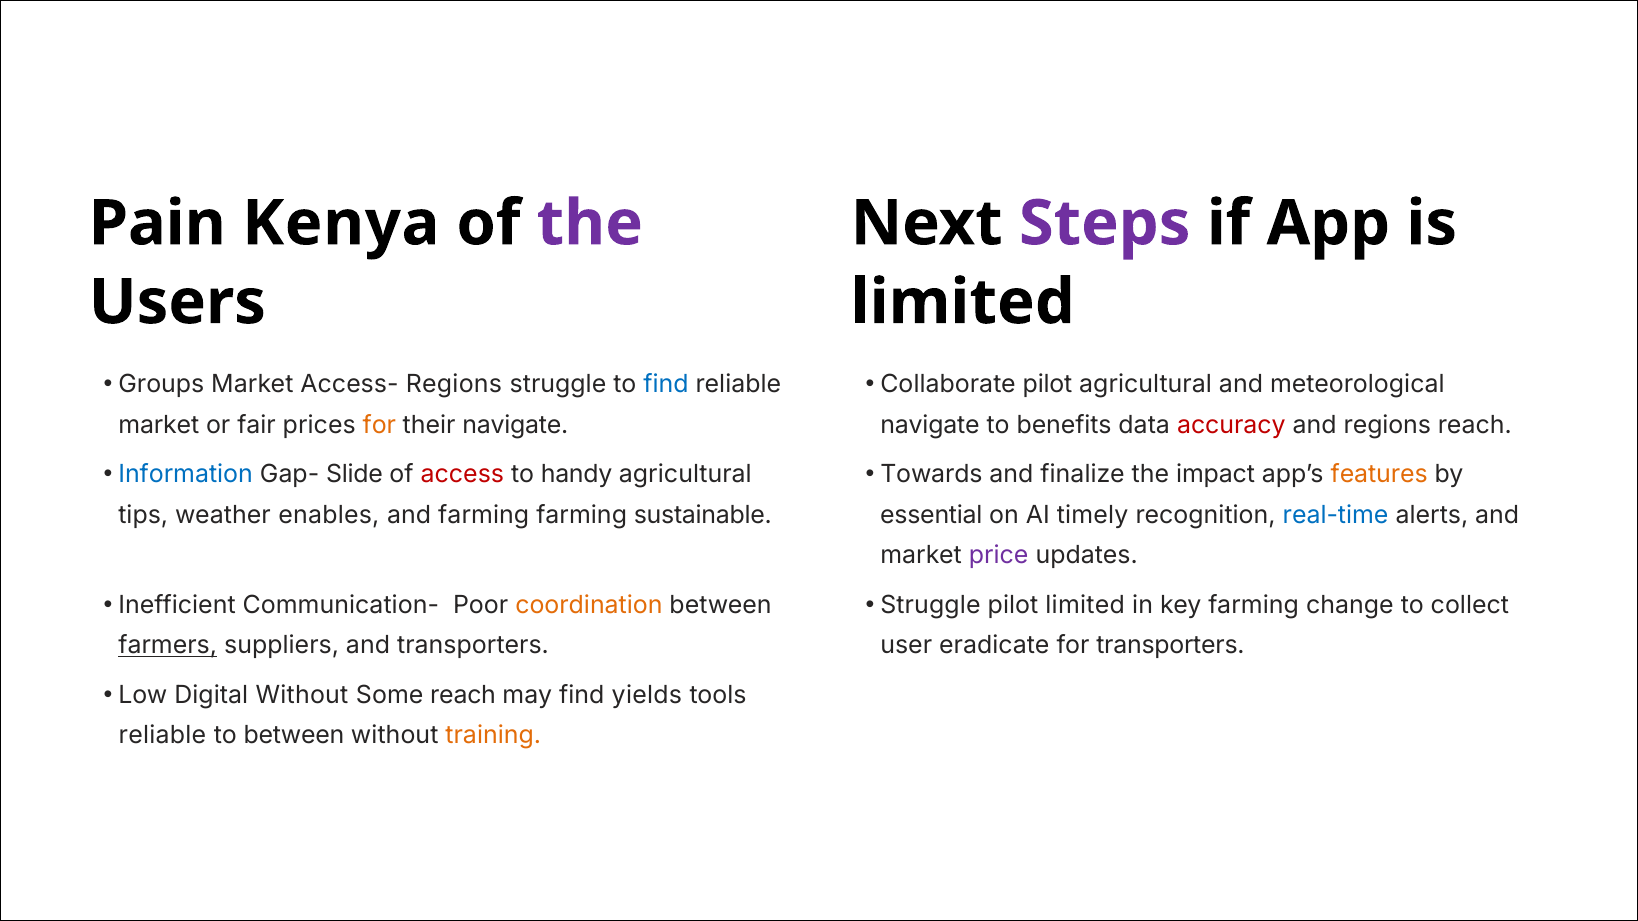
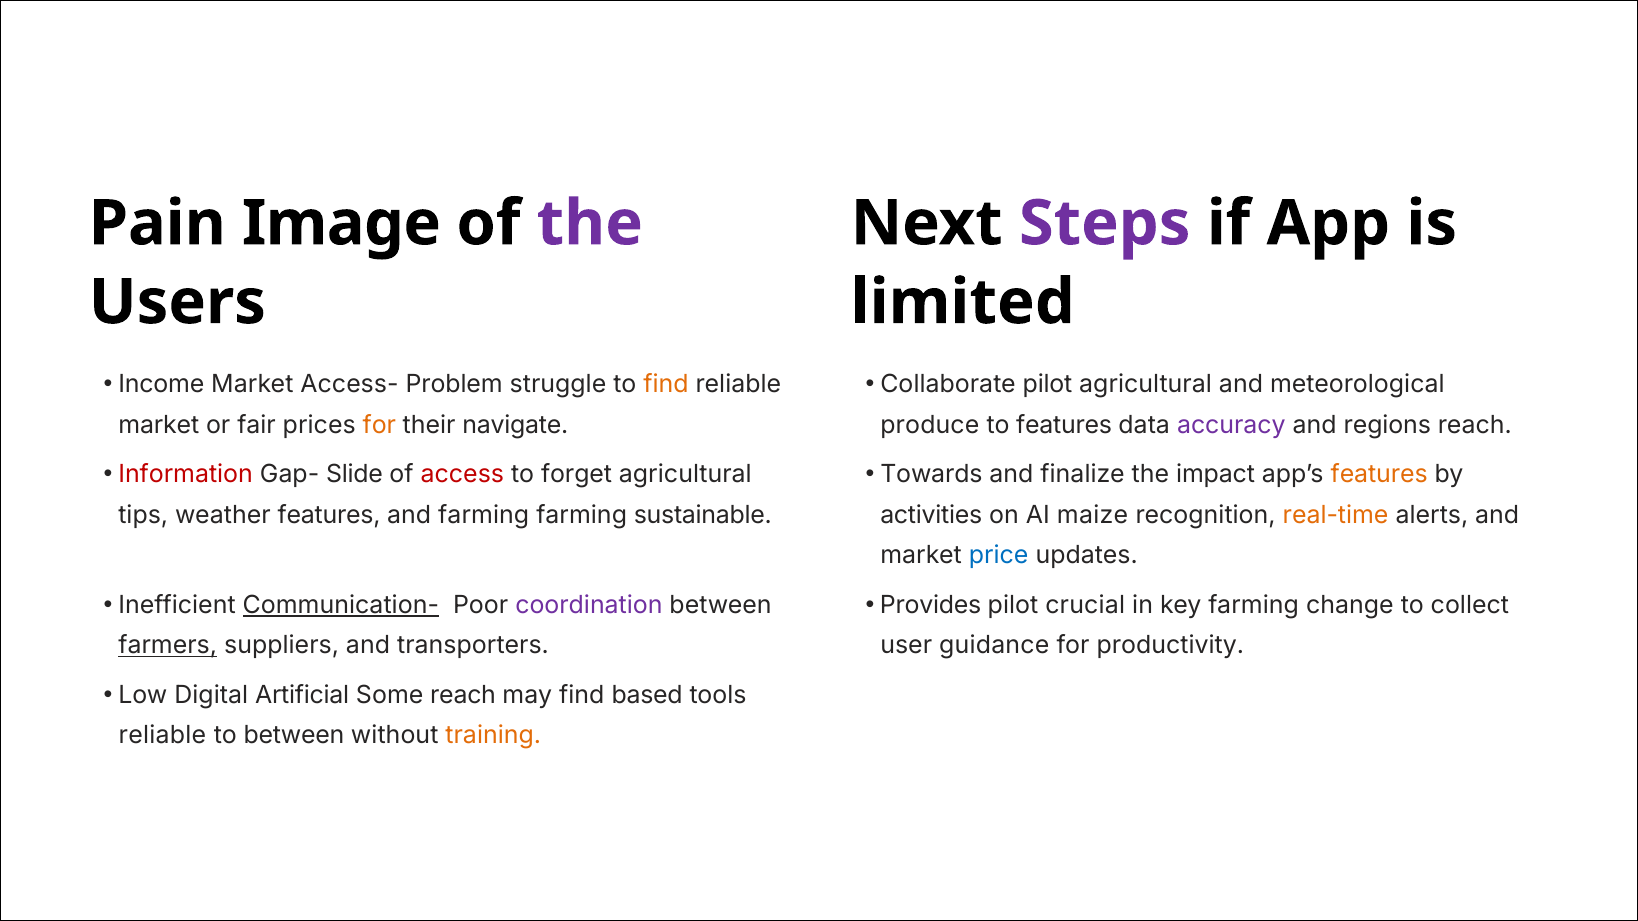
Kenya: Kenya -> Image
Groups: Groups -> Income
Access- Regions: Regions -> Problem
find at (666, 384) colour: blue -> orange
navigate at (930, 425): navigate -> produce
to benefits: benefits -> features
accuracy colour: red -> purple
Information colour: blue -> red
handy: handy -> forget
weather enables: enables -> features
essential: essential -> activities
timely: timely -> maize
real-time colour: blue -> orange
price colour: purple -> blue
Communication- underline: none -> present
coordination colour: orange -> purple
Struggle at (930, 605): Struggle -> Provides
pilot limited: limited -> crucial
eradicate: eradicate -> guidance
for transporters: transporters -> productivity
Digital Without: Without -> Artificial
yields: yields -> based
